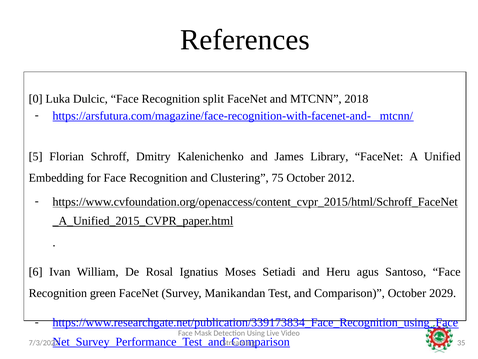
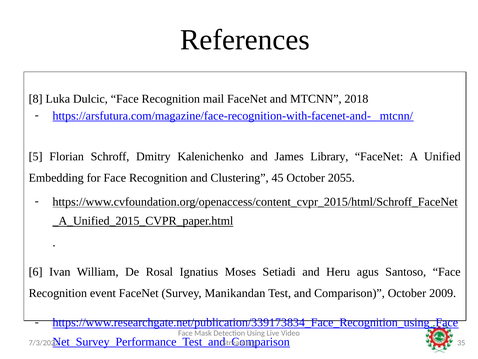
0: 0 -> 8
split: split -> mail
75: 75 -> 45
2012: 2012 -> 2055
green: green -> event
2029: 2029 -> 2009
